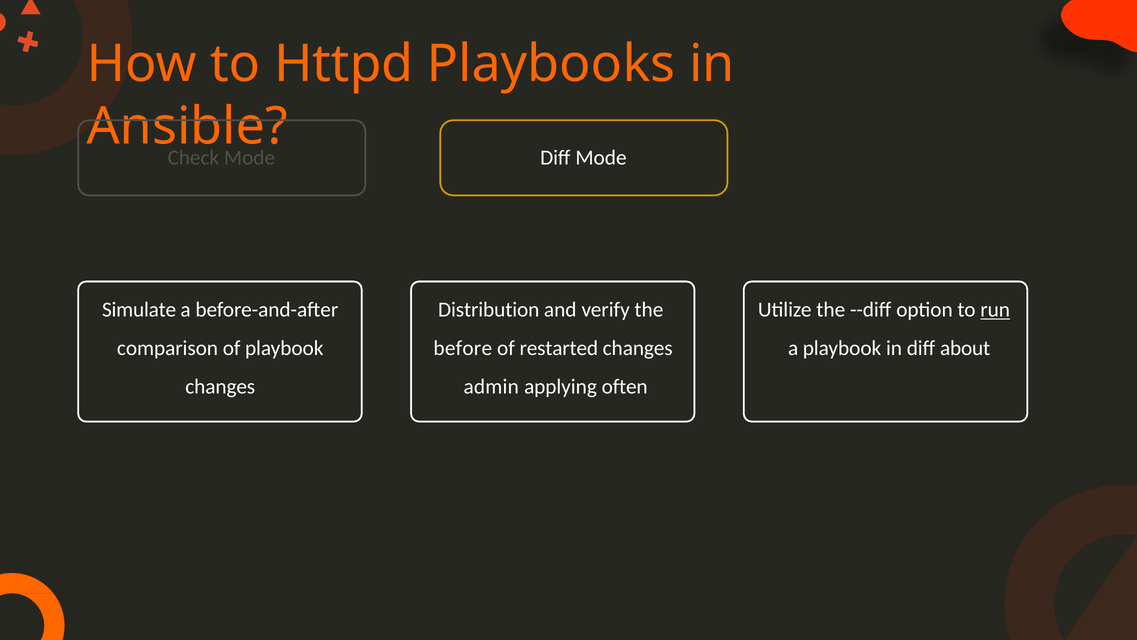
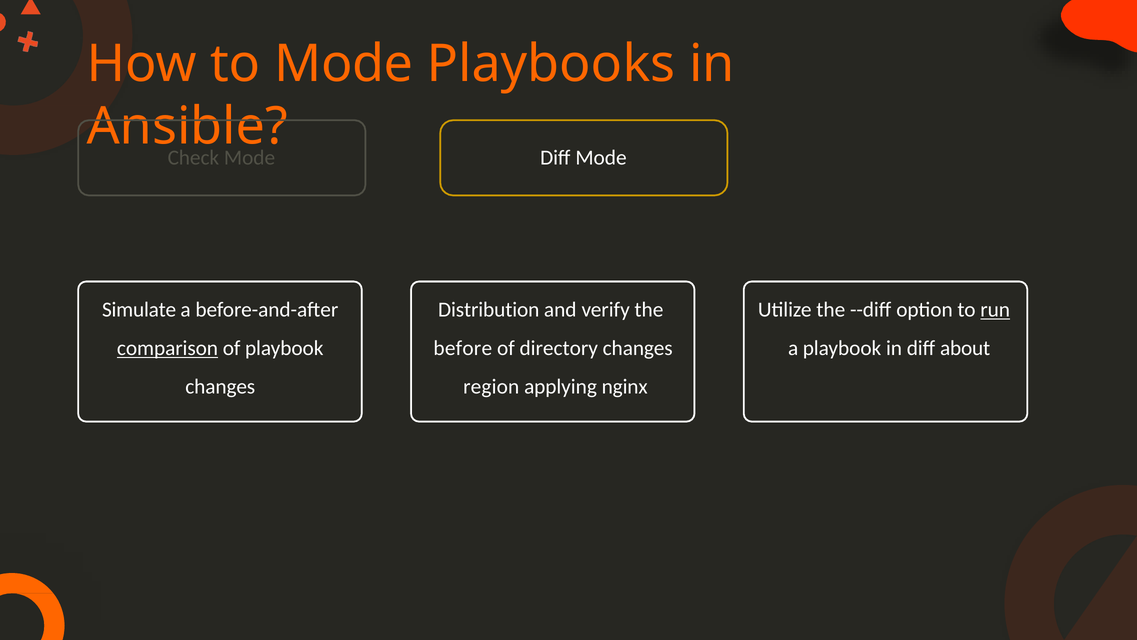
to Httpd: Httpd -> Mode
restarted: restarted -> directory
comparison underline: none -> present
admin: admin -> region
often: often -> nginx
